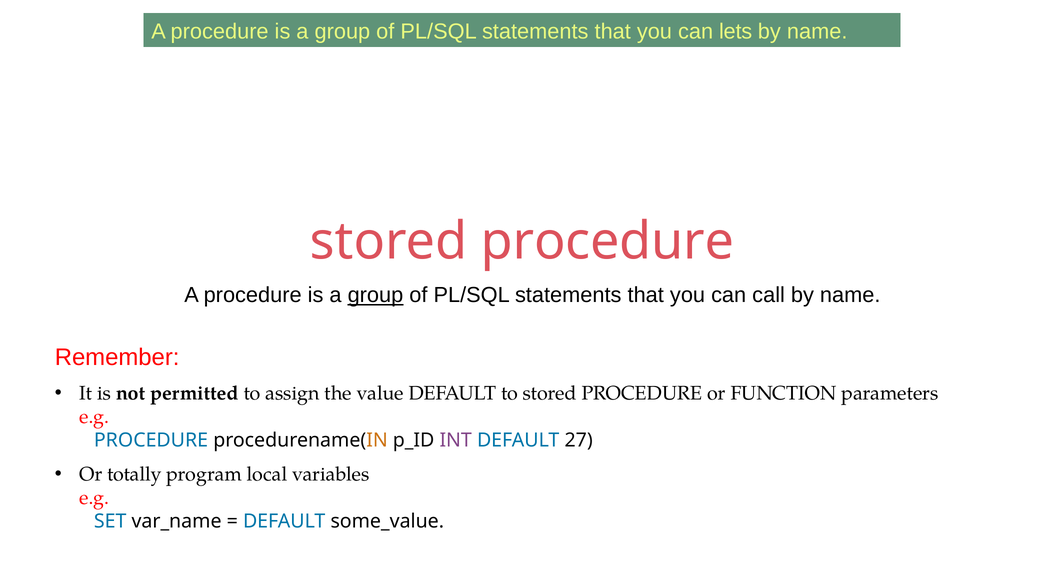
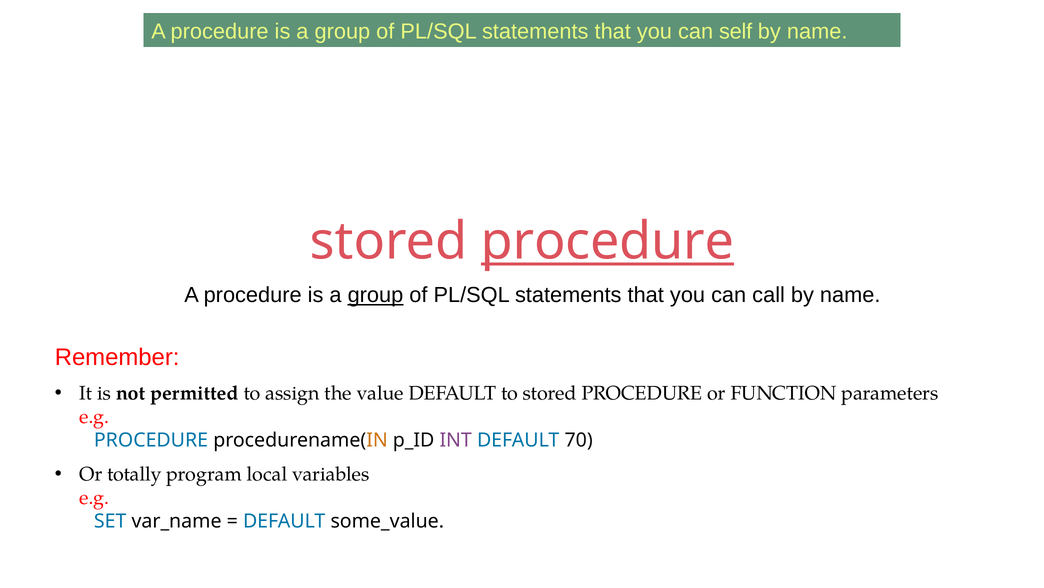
lets: lets -> self
procedure at (607, 241) underline: none -> present
27: 27 -> 70
